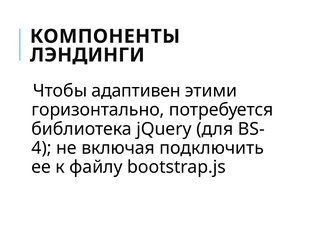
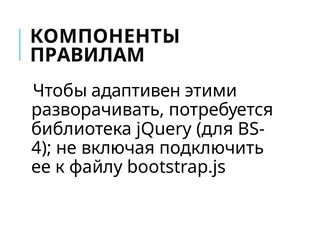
ЛЭНДИНГИ: ЛЭНДИНГИ -> ПРАВИЛАМ
горизонтально: горизонтально -> разворачивать
